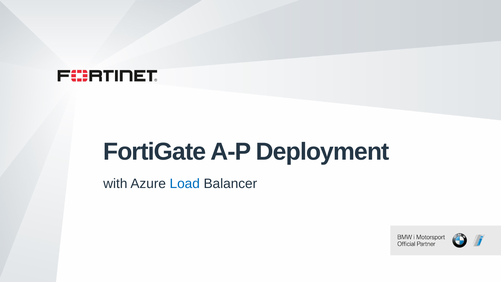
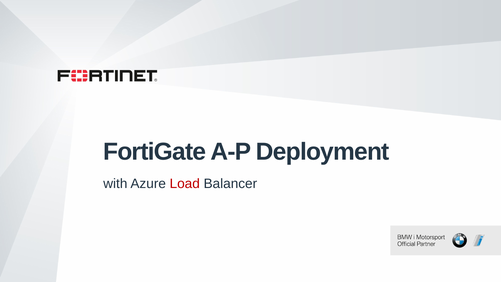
Load colour: blue -> red
